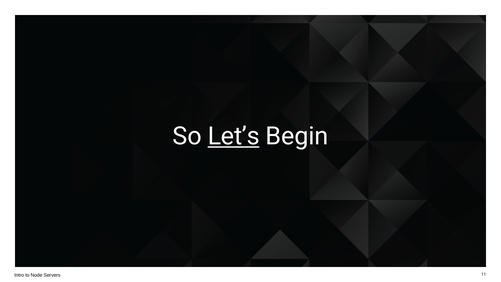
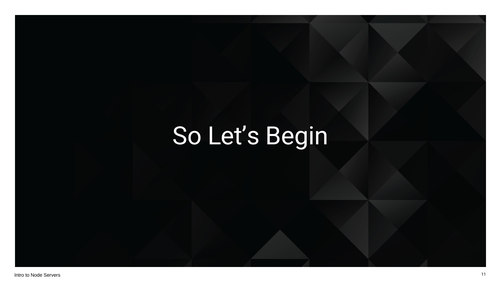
Let’s underline: present -> none
